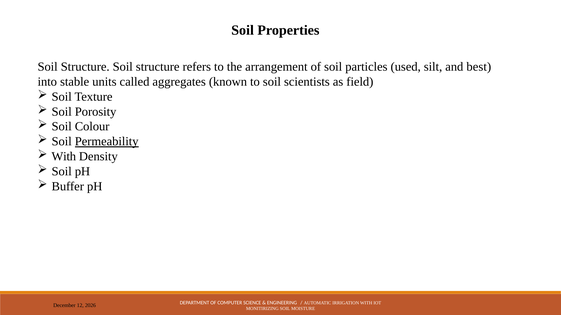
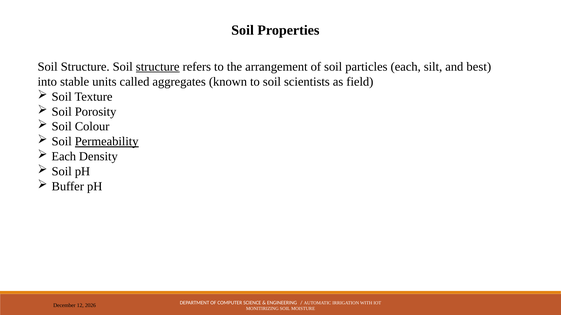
structure at (158, 67) underline: none -> present
particles used: used -> each
With at (64, 157): With -> Each
